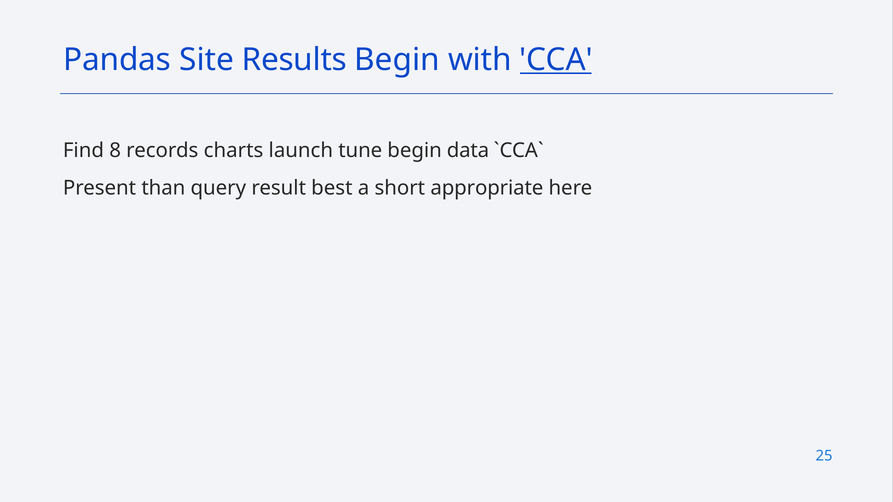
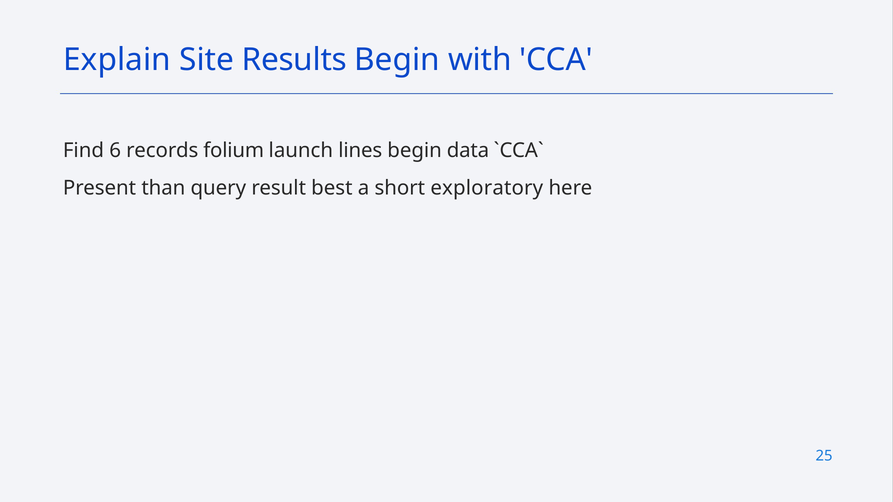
Pandas: Pandas -> Explain
CCA underline: present -> none
8: 8 -> 6
charts: charts -> folium
tune: tune -> lines
appropriate: appropriate -> exploratory
